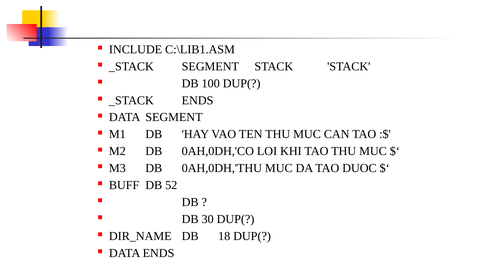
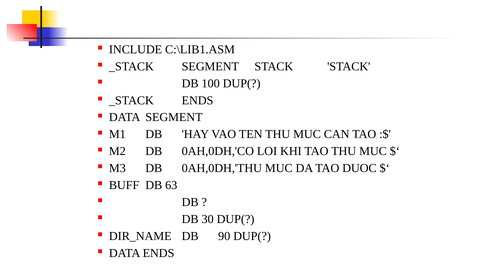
52: 52 -> 63
18: 18 -> 90
